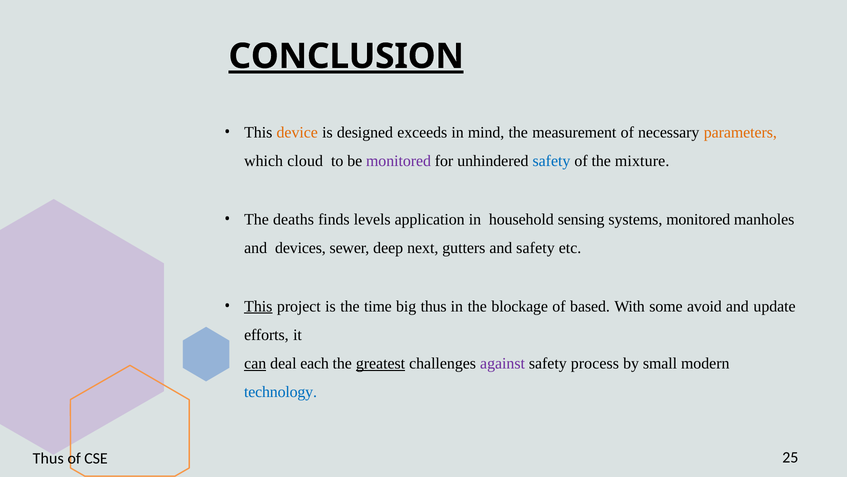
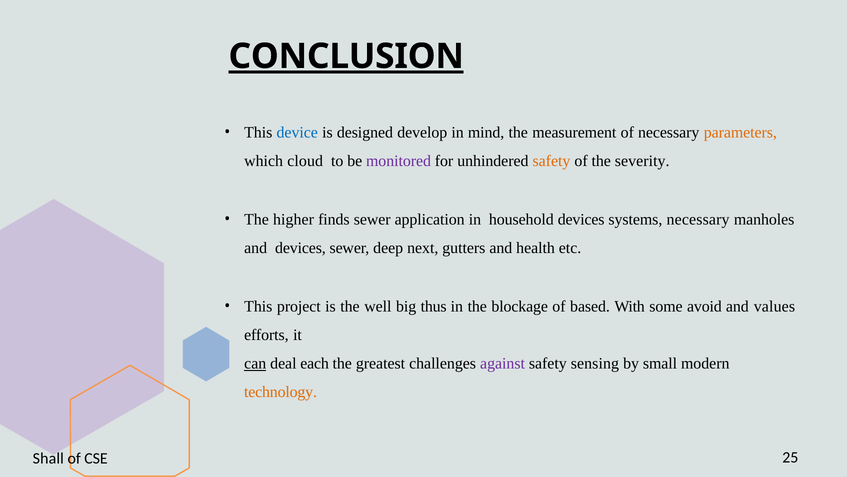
device colour: orange -> blue
exceeds: exceeds -> develop
safety at (551, 161) colour: blue -> orange
mixture: mixture -> severity
deaths: deaths -> higher
finds levels: levels -> sewer
household sensing: sensing -> devices
systems monitored: monitored -> necessary
and safety: safety -> health
This at (258, 306) underline: present -> none
time: time -> well
update: update -> values
greatest underline: present -> none
process: process -> sensing
technology colour: blue -> orange
Thus at (48, 458): Thus -> Shall
